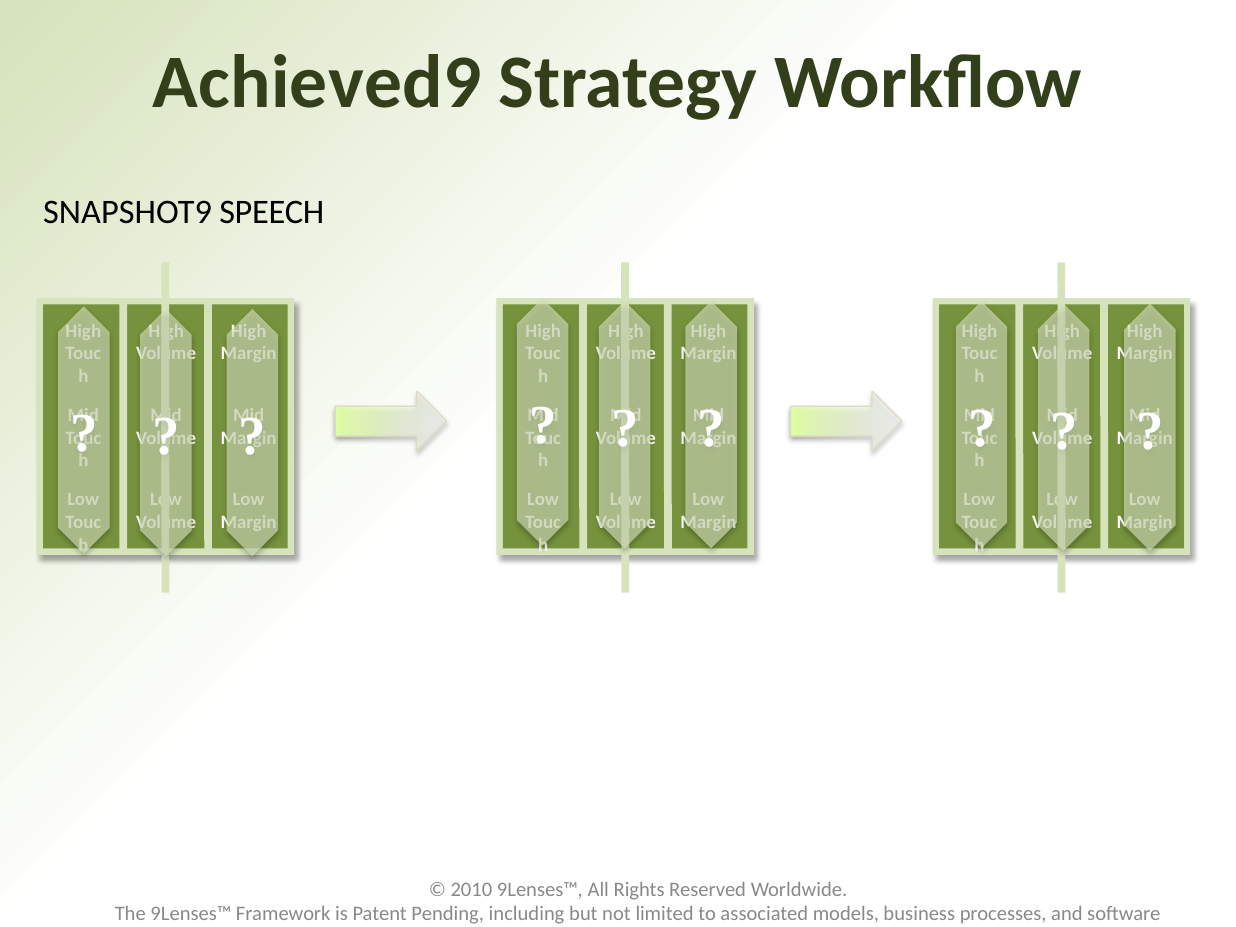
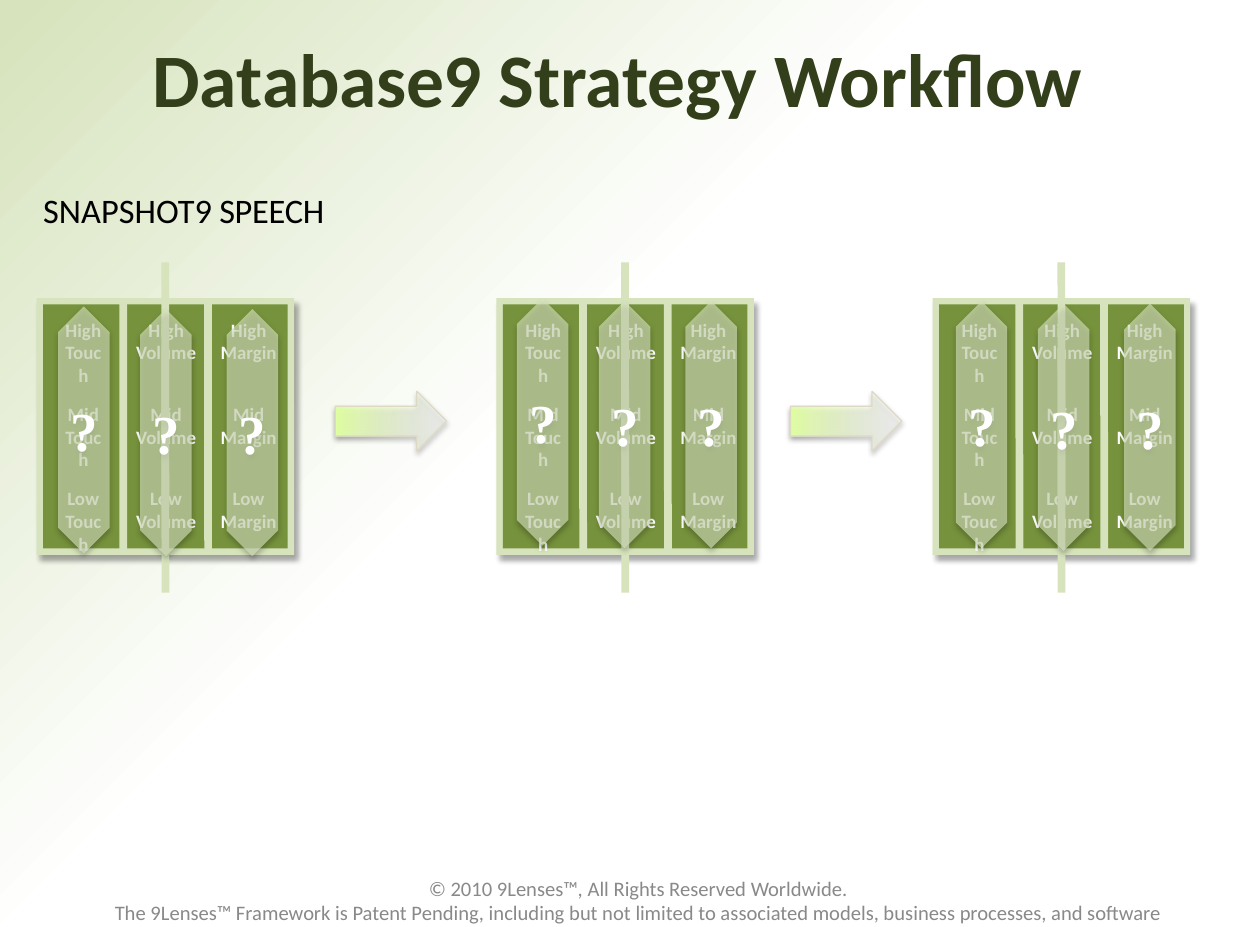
Achieved9: Achieved9 -> Database9
